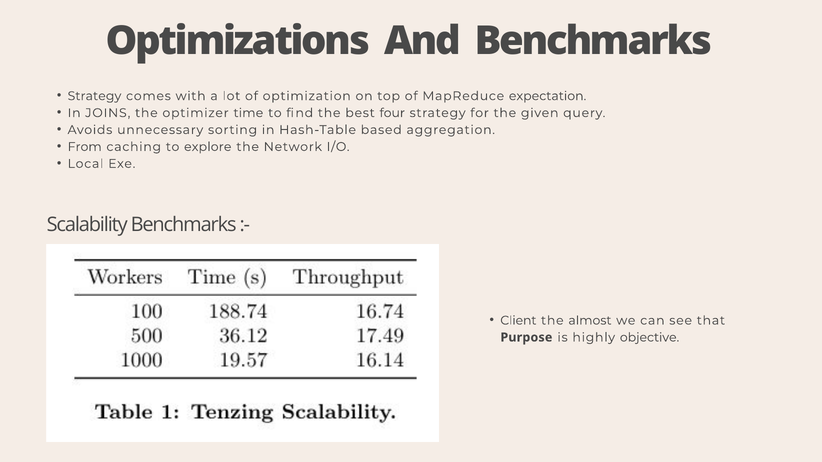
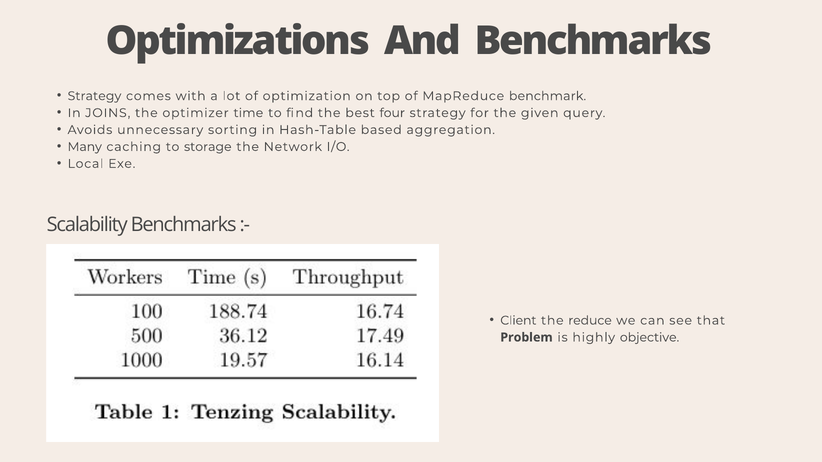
expectation: expectation -> benchmark
From: From -> Many
explore: explore -> storage
almost: almost -> reduce
Purpose: Purpose -> Problem
